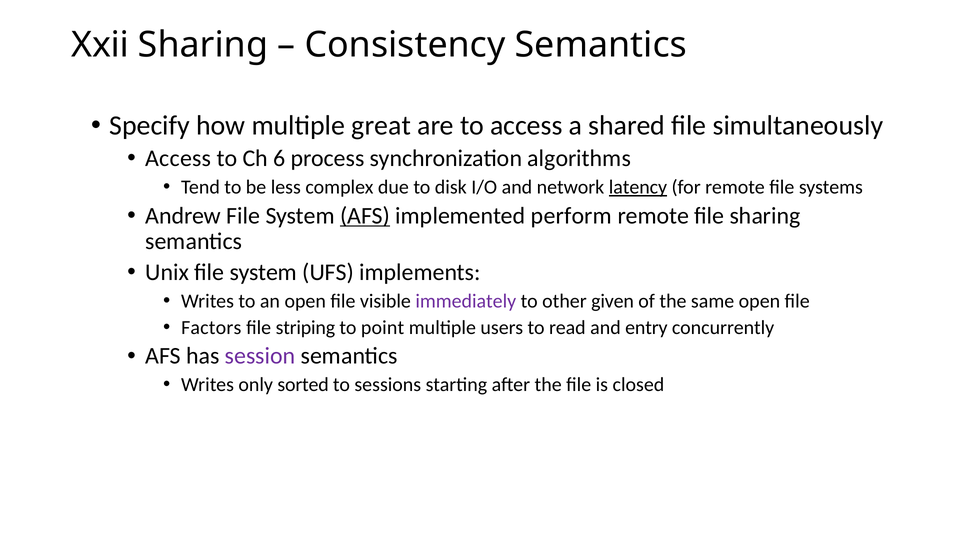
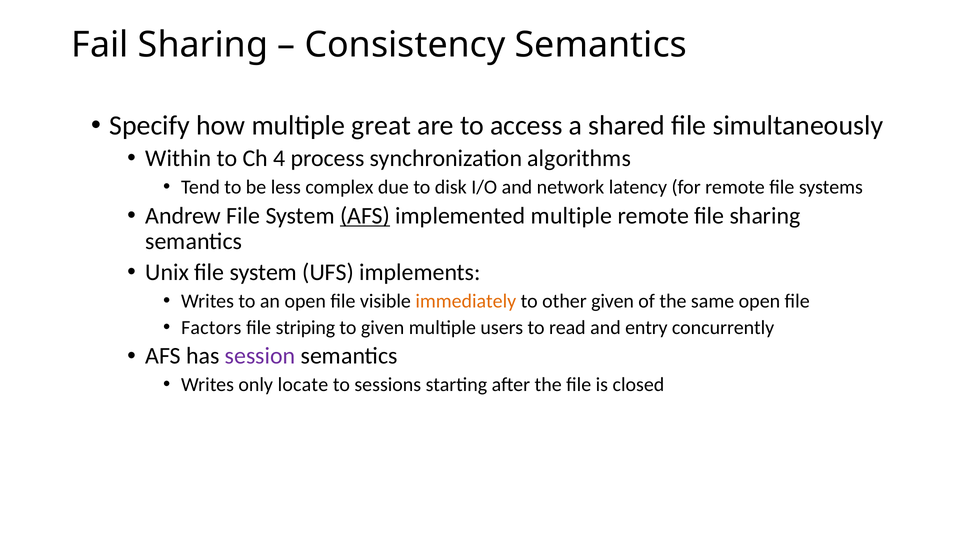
Xxii: Xxii -> Fail
Access at (178, 158): Access -> Within
6: 6 -> 4
latency underline: present -> none
implemented perform: perform -> multiple
immediately colour: purple -> orange
to point: point -> given
sorted: sorted -> locate
